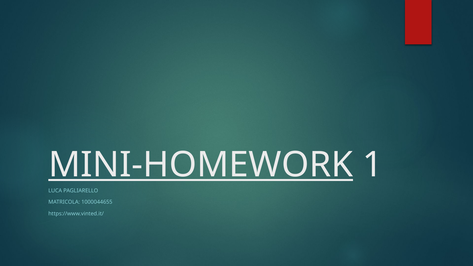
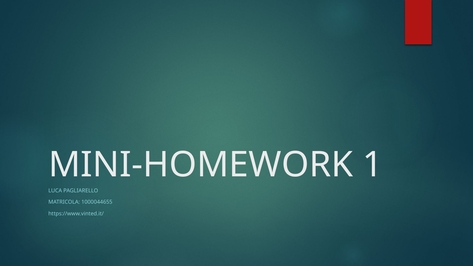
MINI-HOMEWORK underline: present -> none
